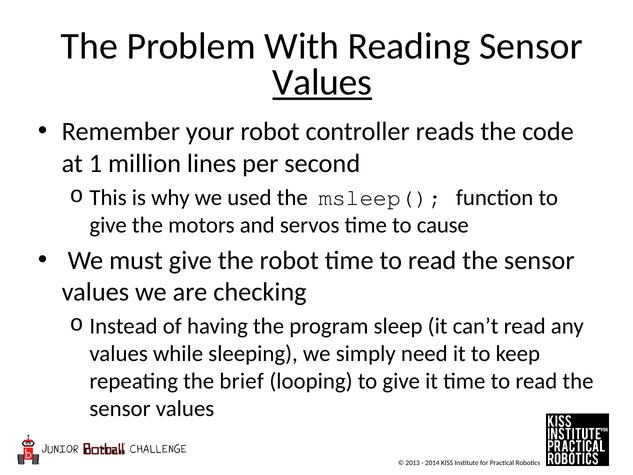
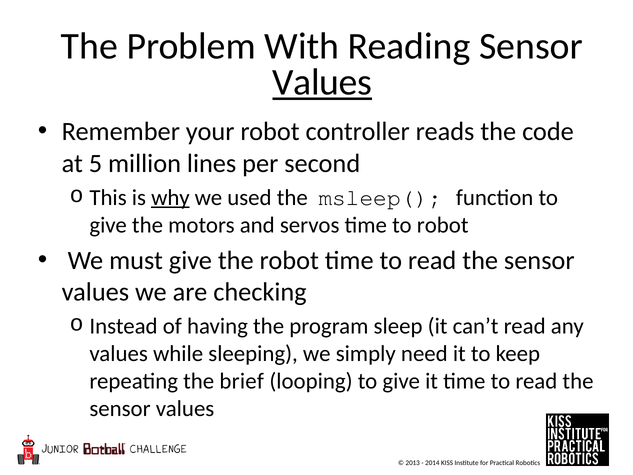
1: 1 -> 5
why underline: none -> present
to cause: cause -> robot
